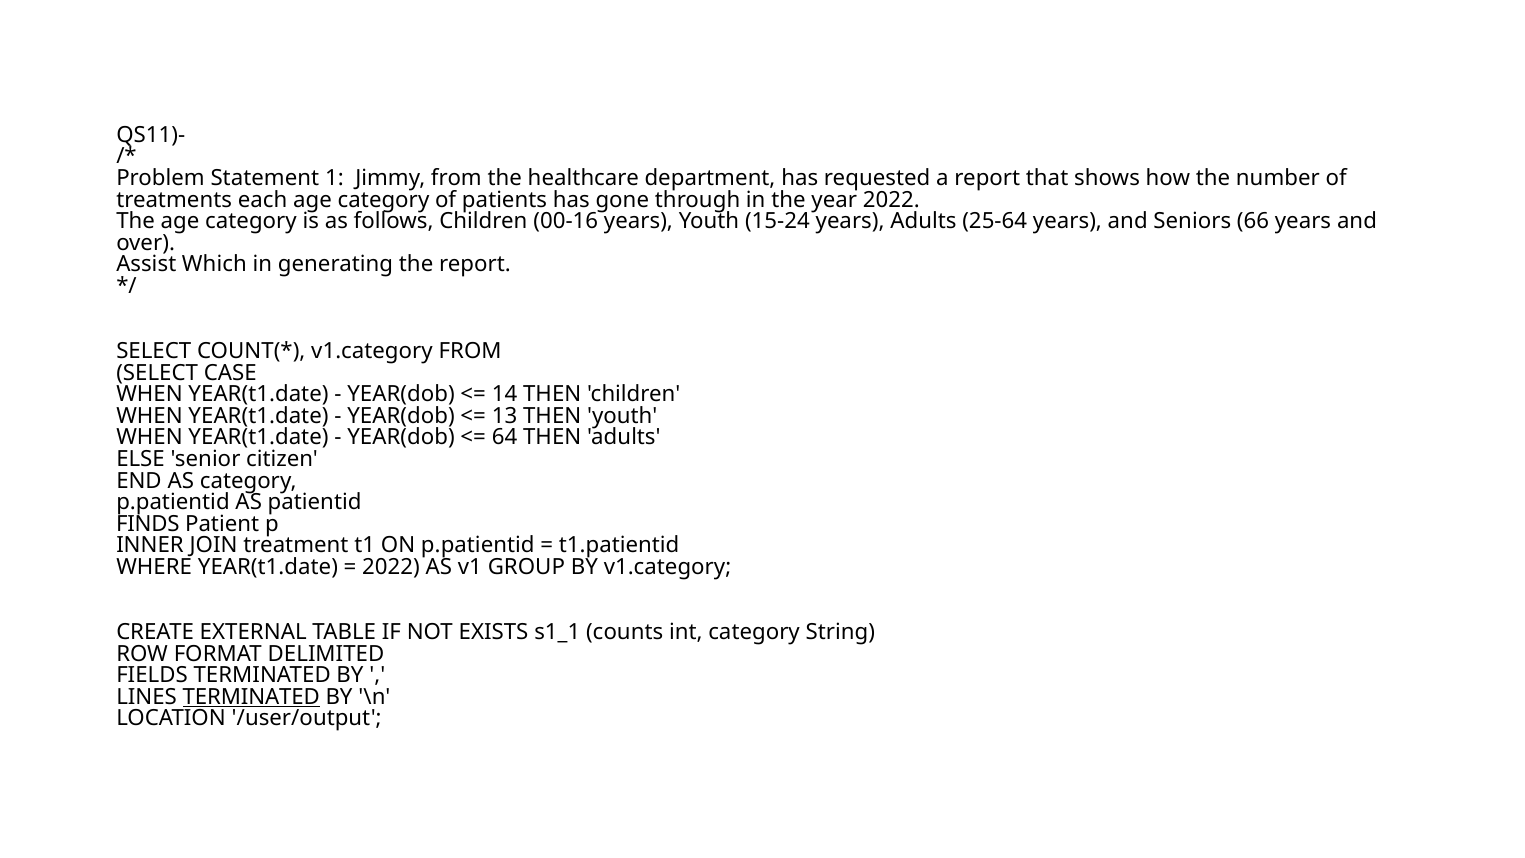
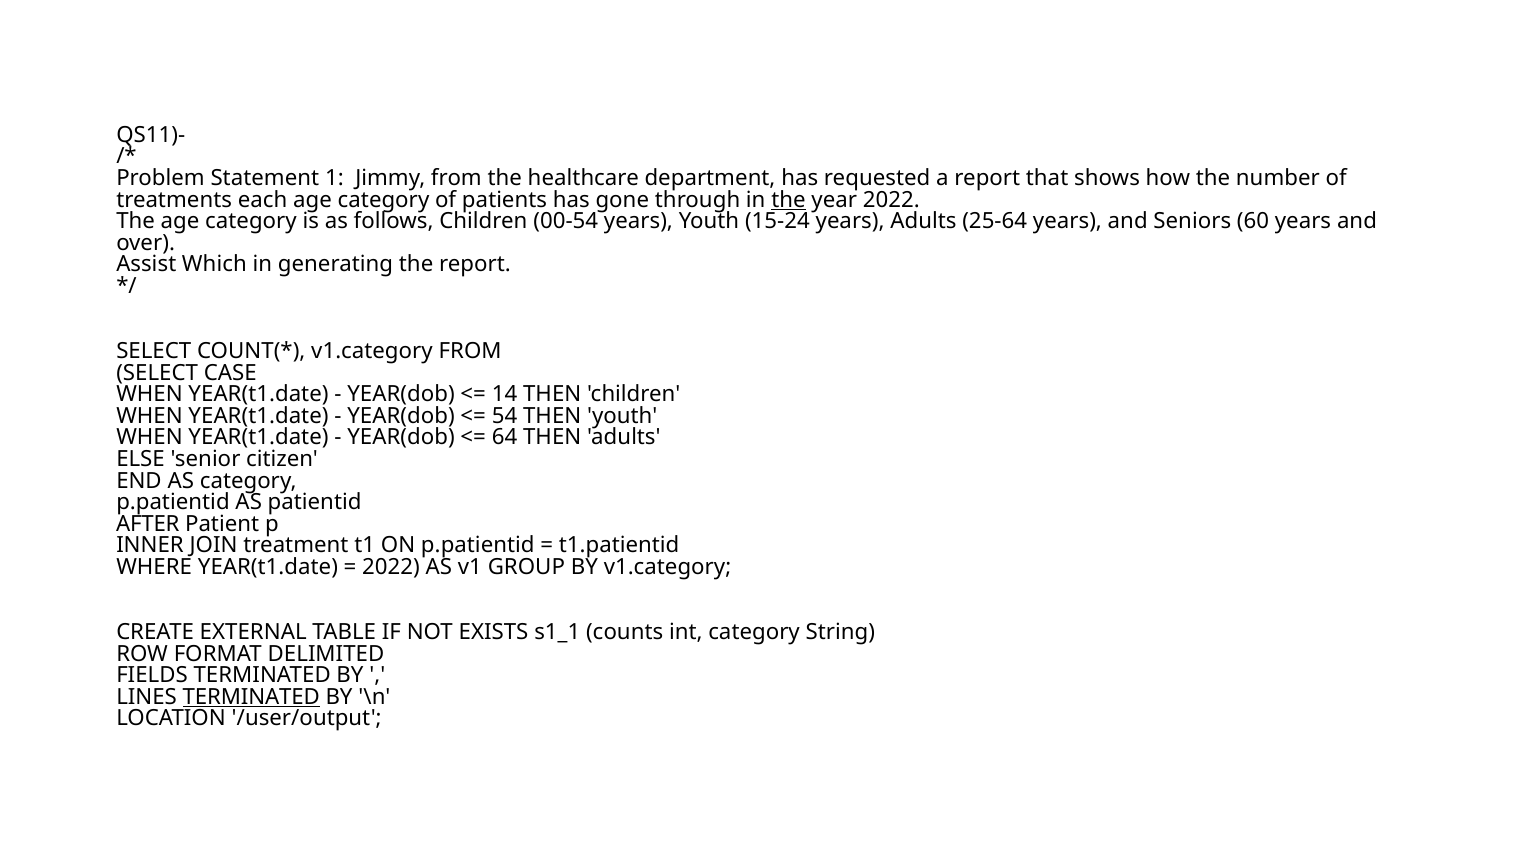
the at (788, 200) underline: none -> present
00-16: 00-16 -> 00-54
66: 66 -> 60
13: 13 -> 54
FINDS: FINDS -> AFTER
